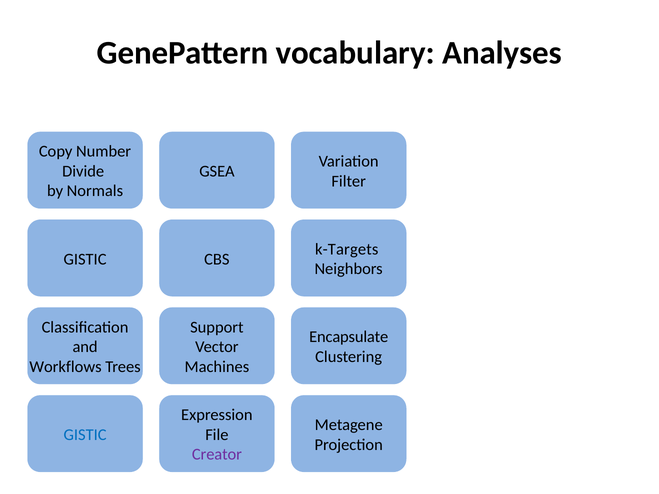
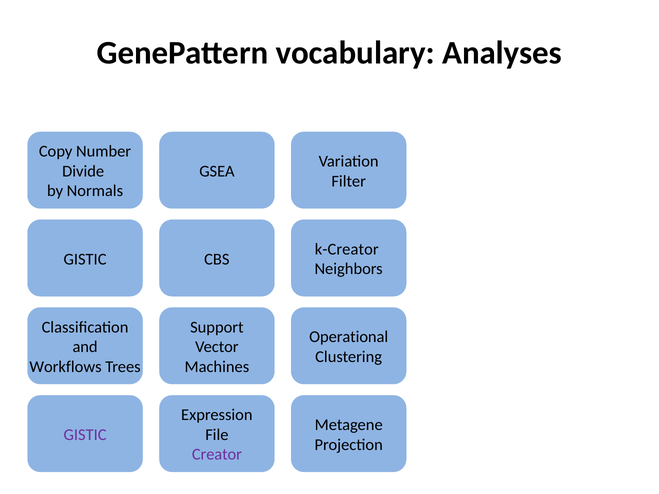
k-Targets: k-Targets -> k-Creator
Encapsulate: Encapsulate -> Operational
GISTIC at (85, 435) colour: blue -> purple
